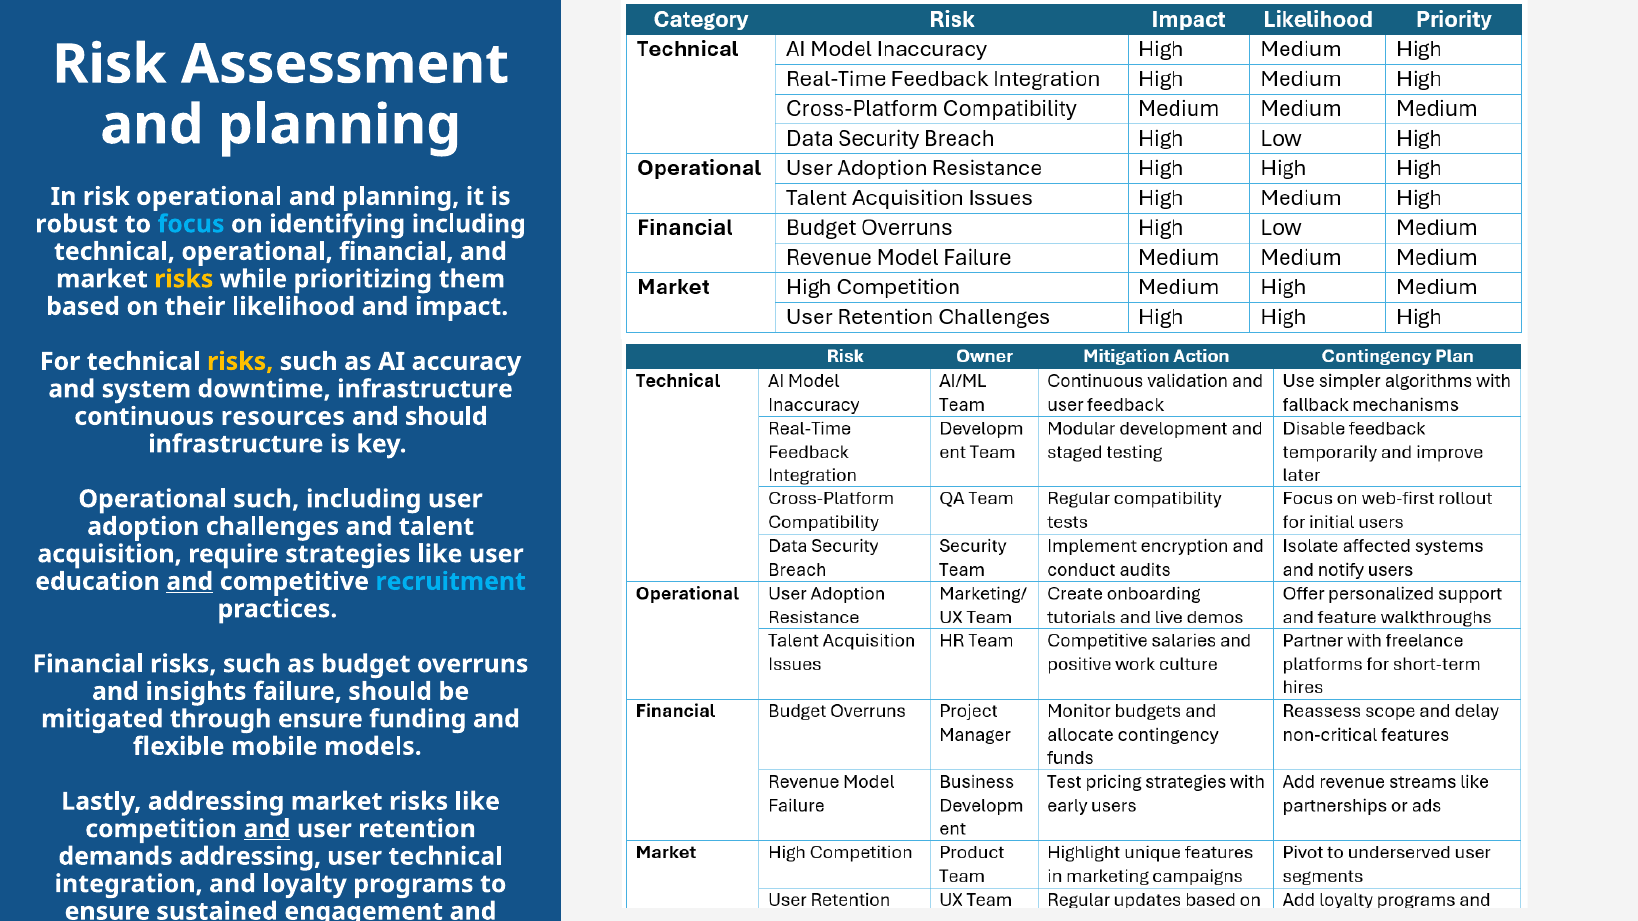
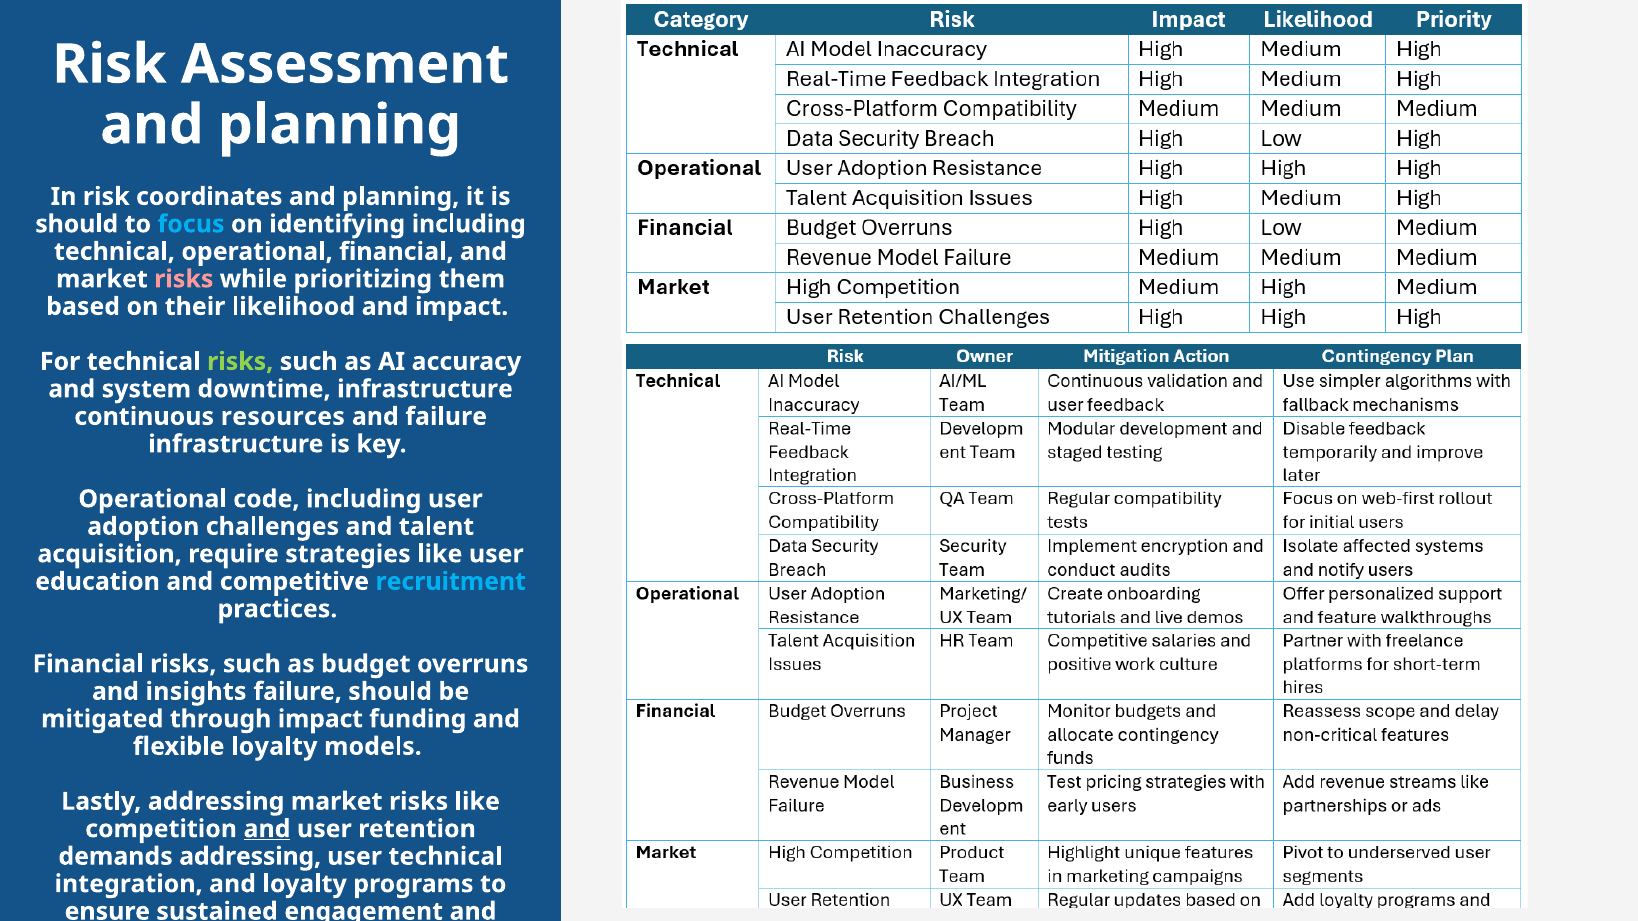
risk operational: operational -> coordinates
robust at (77, 224): robust -> should
risks at (184, 279) colour: yellow -> pink
risks at (240, 362) colour: yellow -> light green
and should: should -> failure
Operational such: such -> code
and at (190, 582) underline: present -> none
through ensure: ensure -> impact
flexible mobile: mobile -> loyalty
